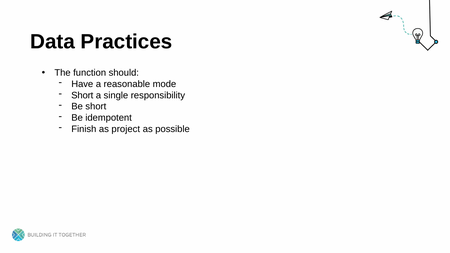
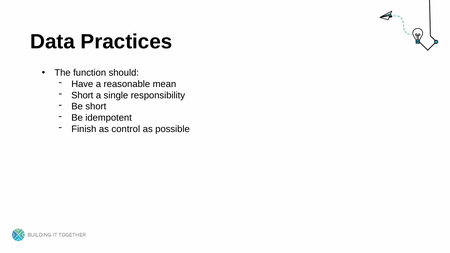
mode: mode -> mean
project: project -> control
